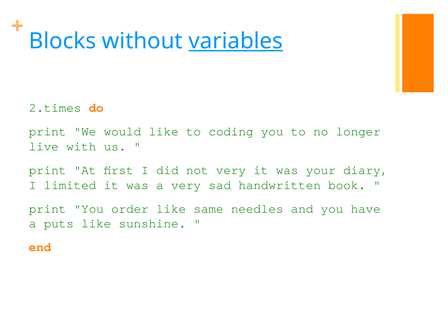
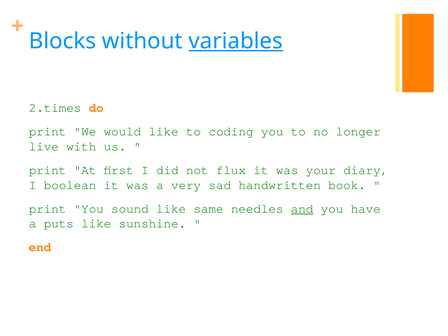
not very: very -> flux
limited: limited -> boolean
order: order -> sound
and underline: none -> present
